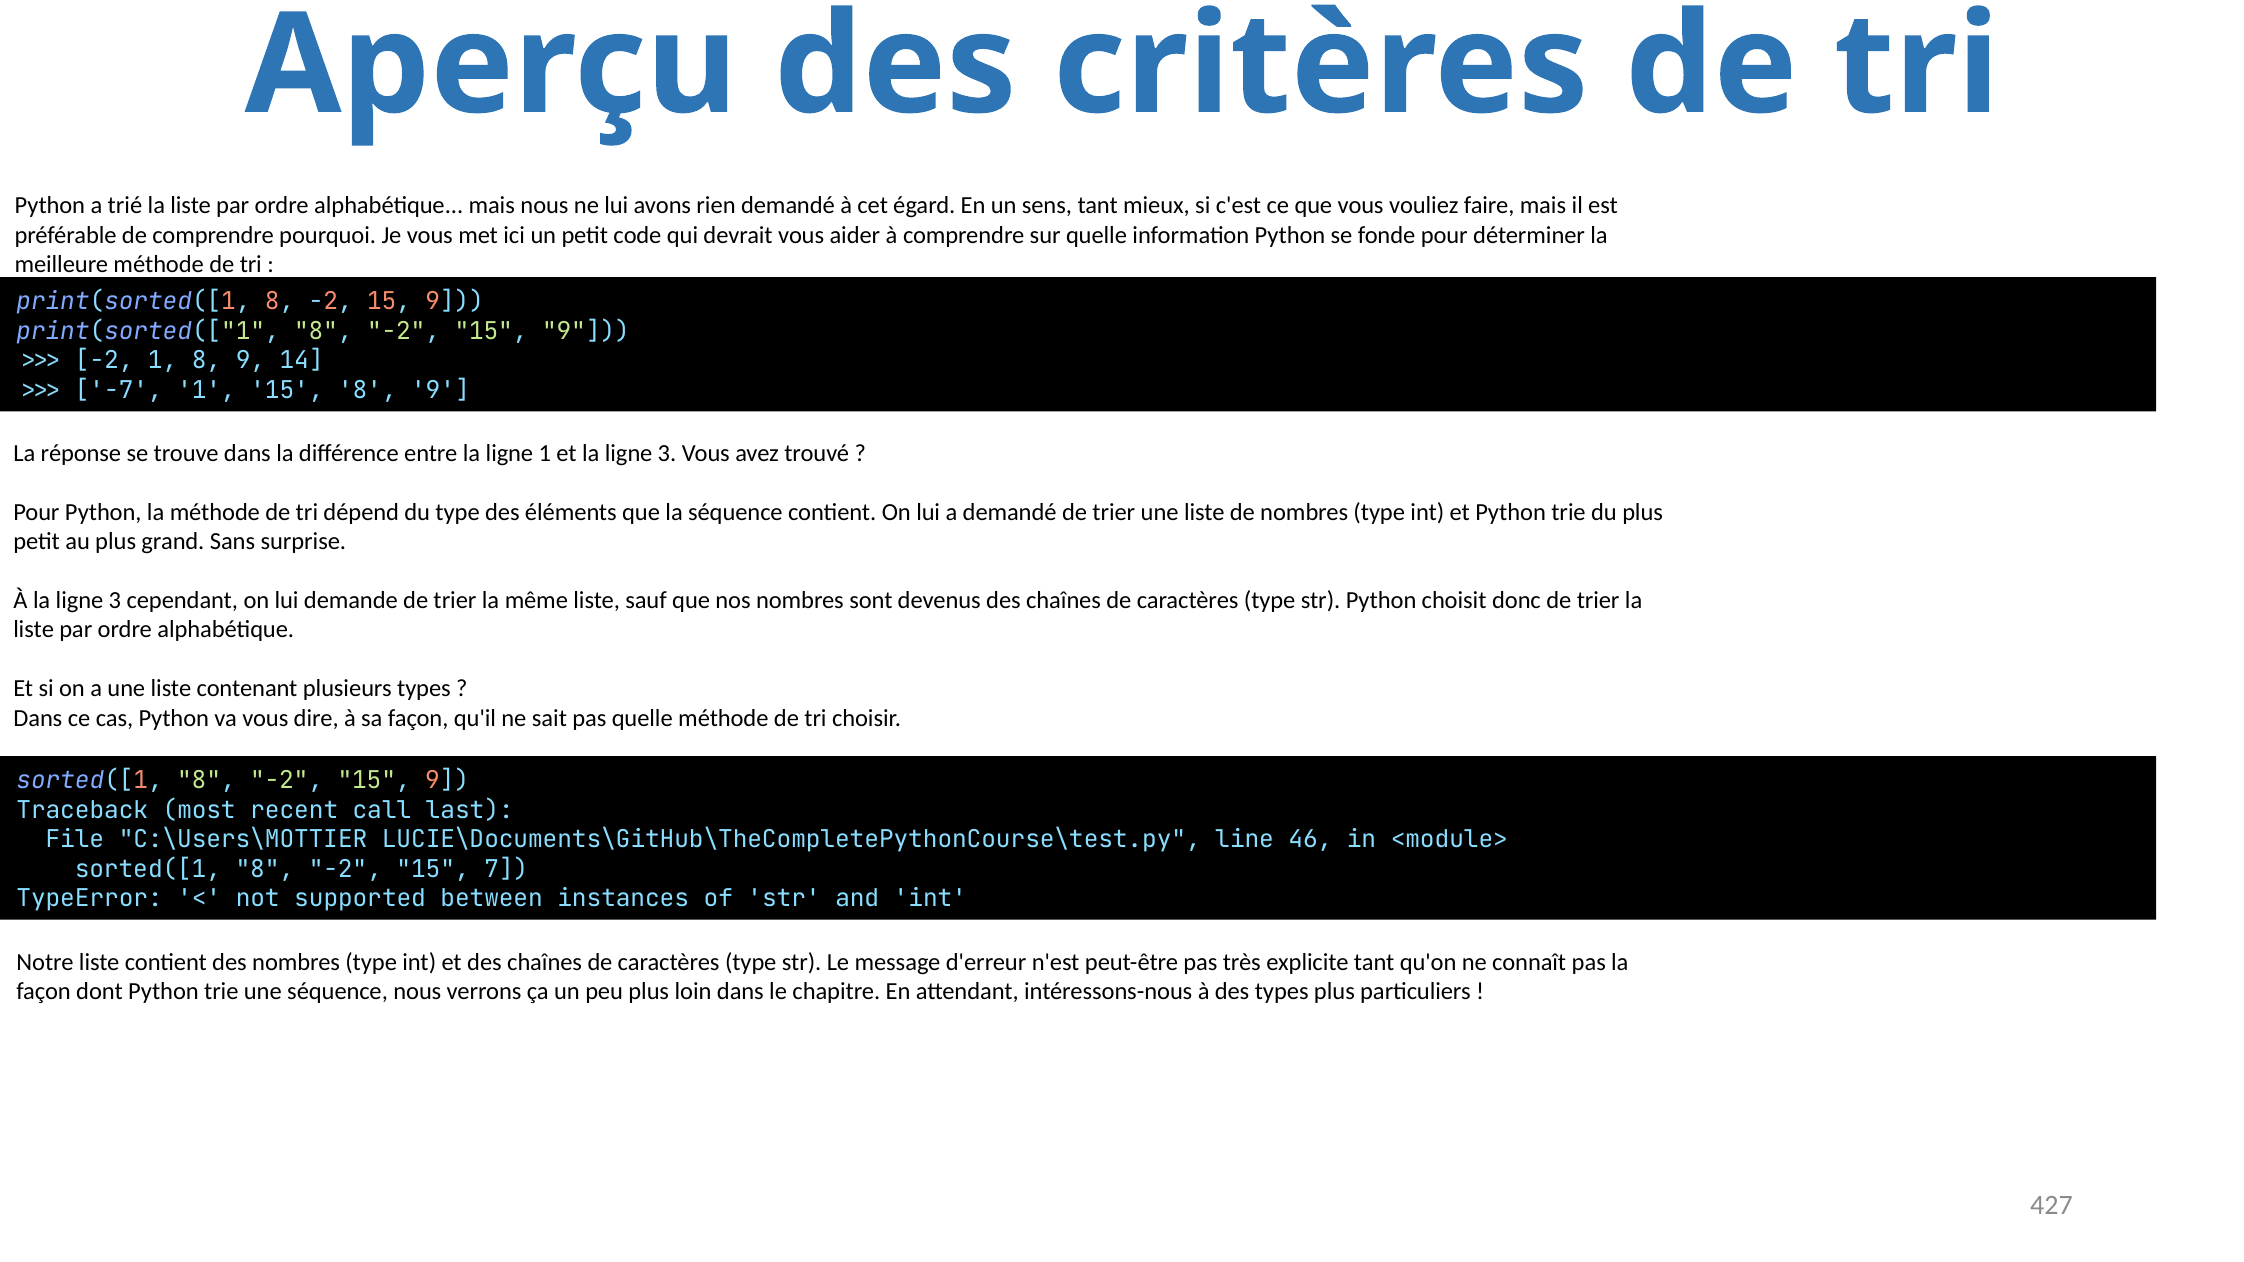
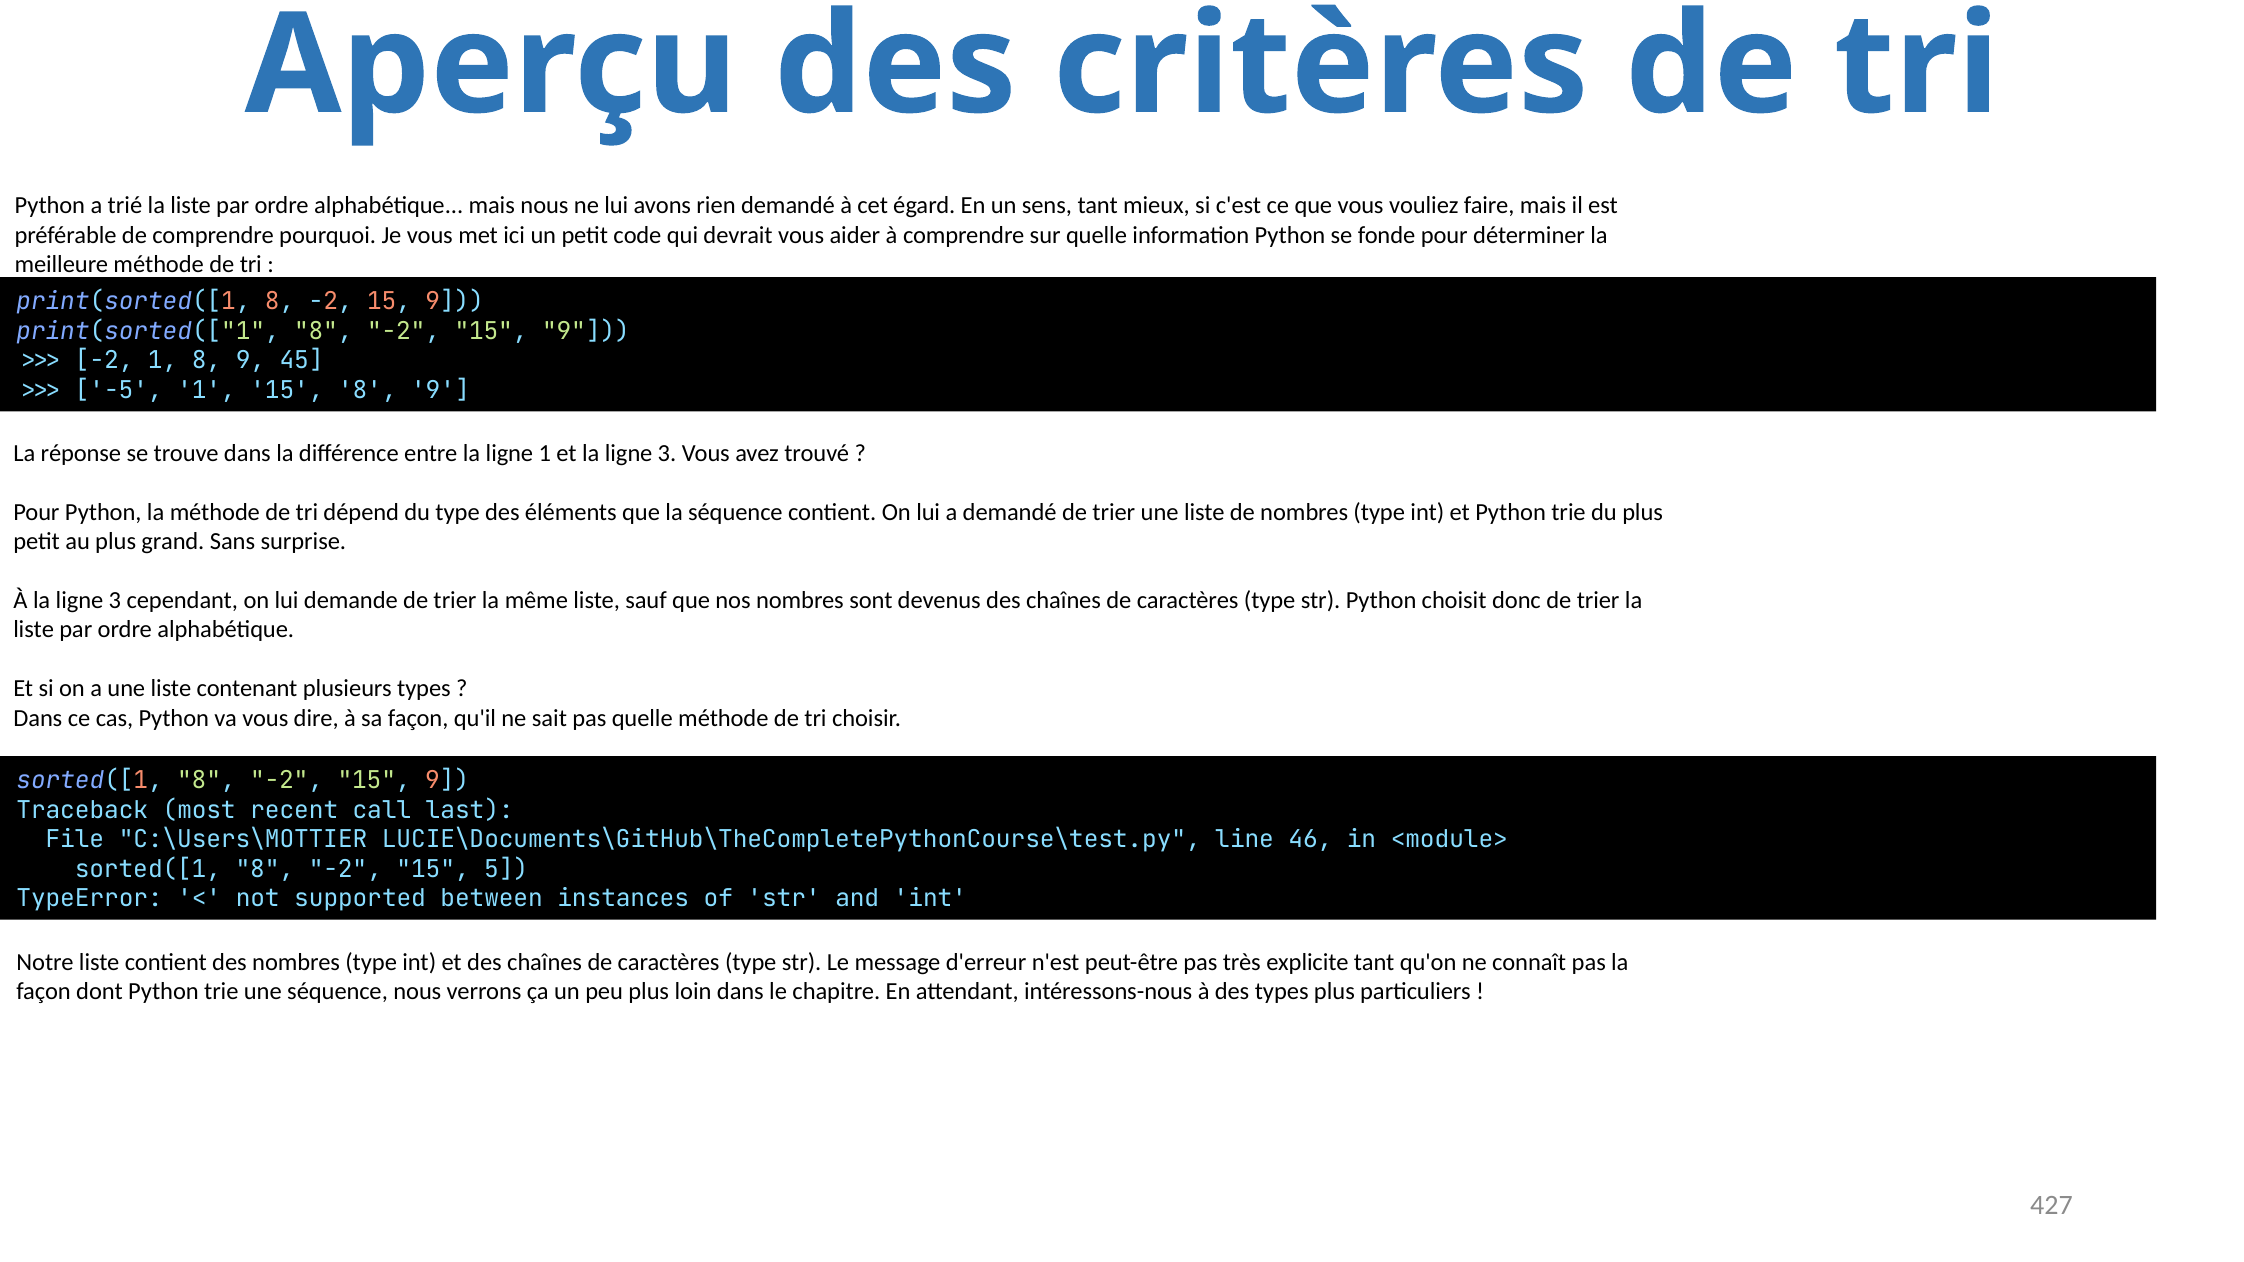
14: 14 -> 45
-7: -7 -> -5
7: 7 -> 5
